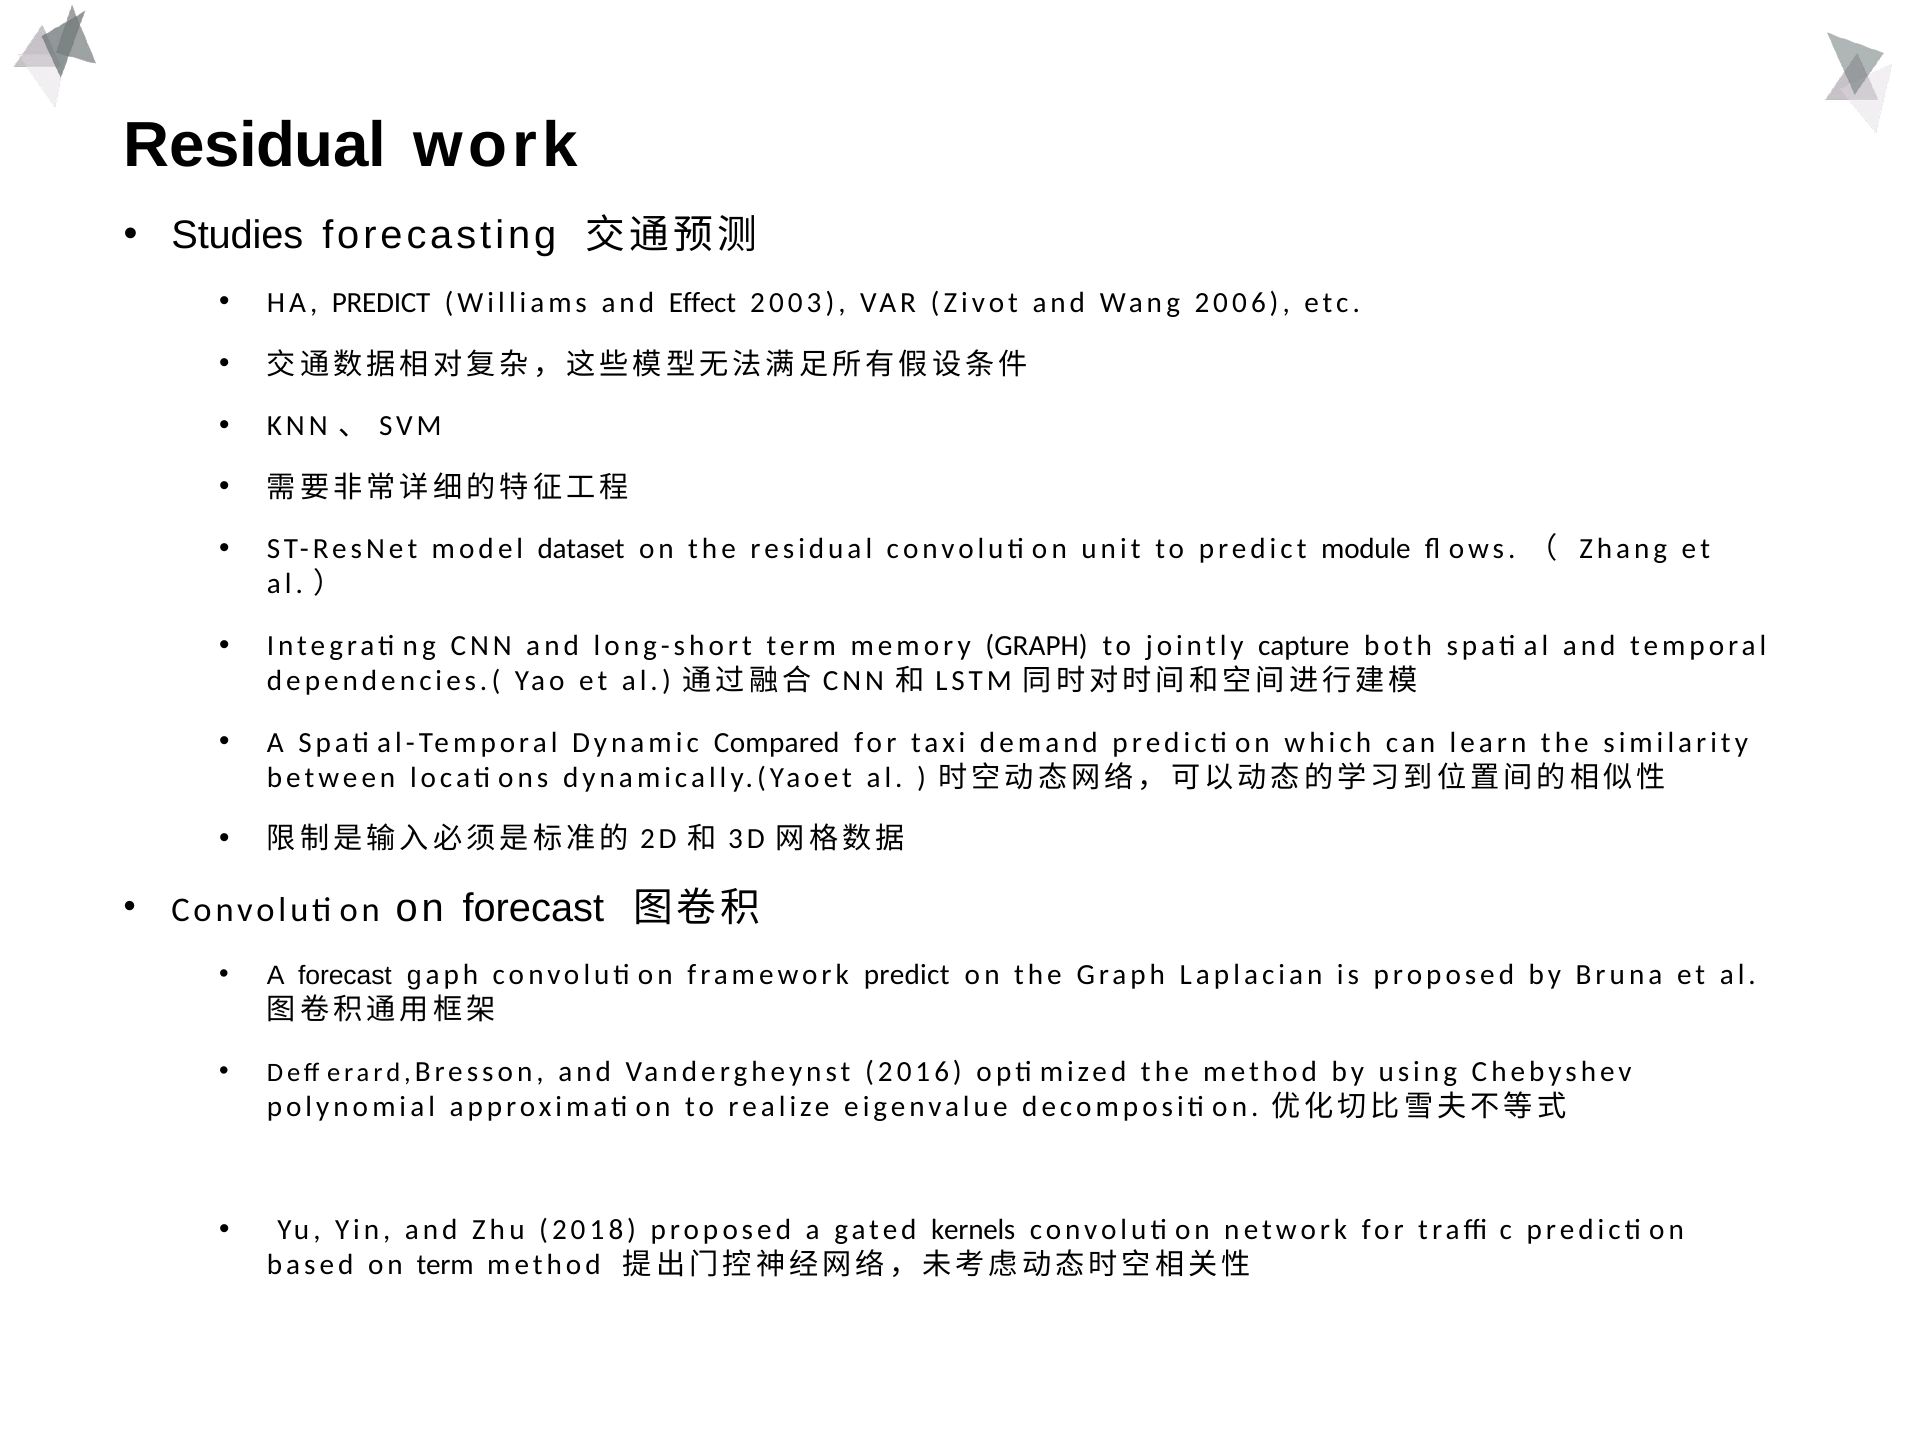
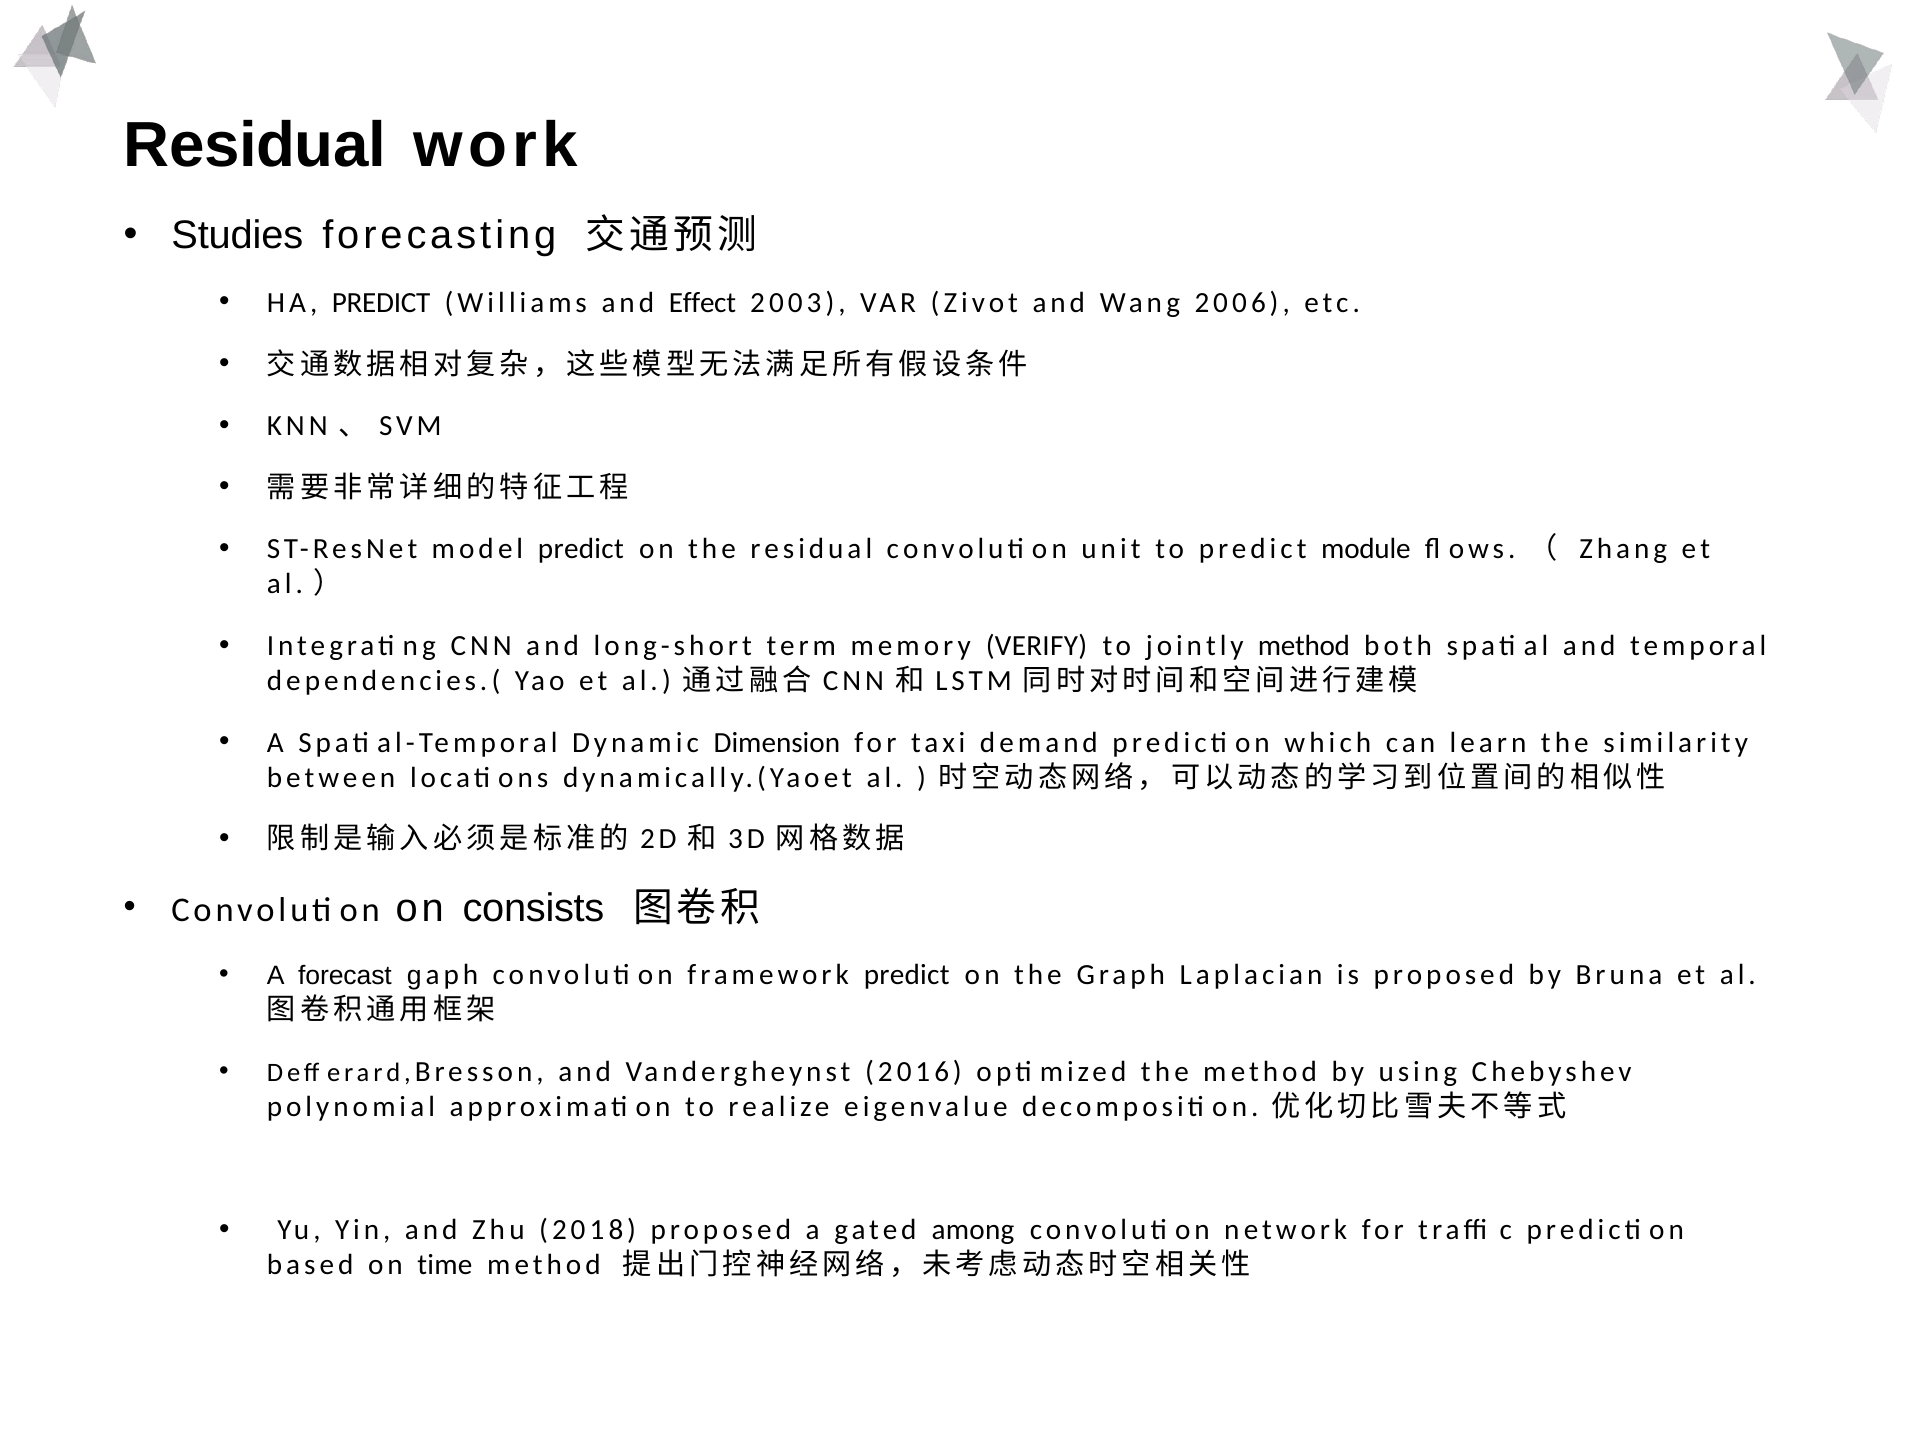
model dataset: dataset -> predict
memory GRAPH: GRAPH -> VERIFY
jointly capture: capture -> method
Compared: Compared -> Dimension
on forecast: forecast -> consists
kernels: kernels -> among
on term: term -> time
